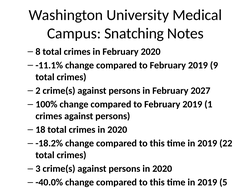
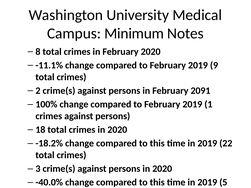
Snatching: Snatching -> Minimum
2027: 2027 -> 2091
